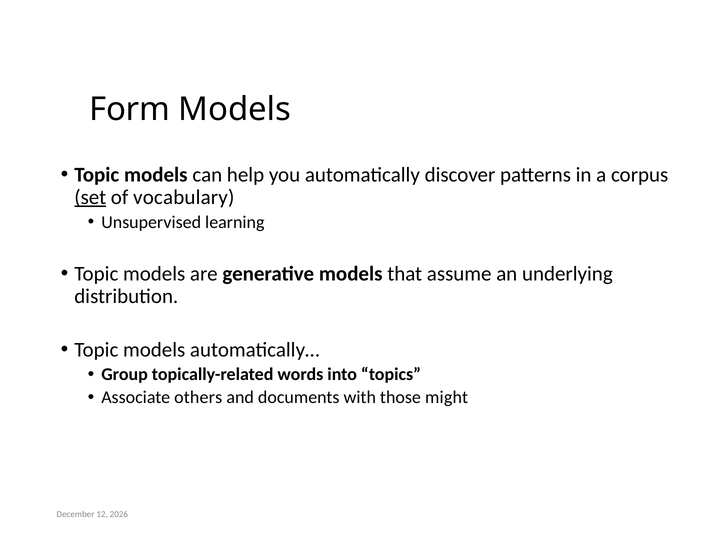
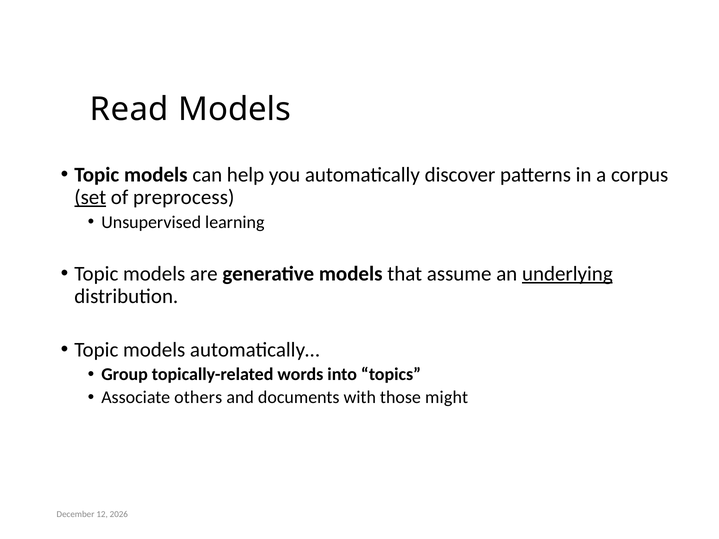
Form: Form -> Read
vocabulary: vocabulary -> preprocess
underlying underline: none -> present
